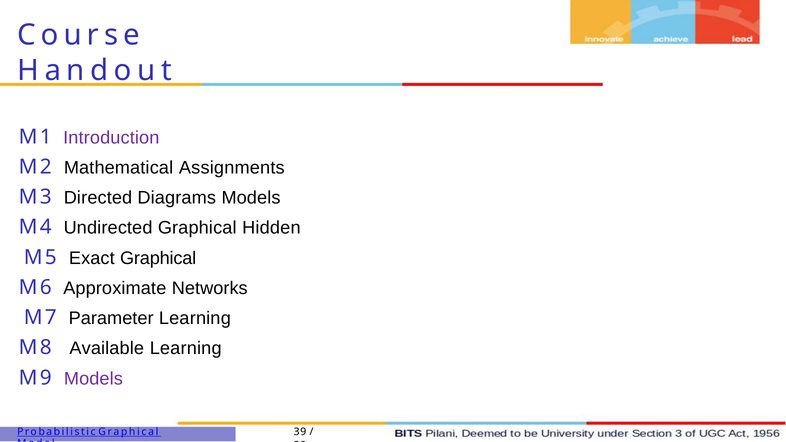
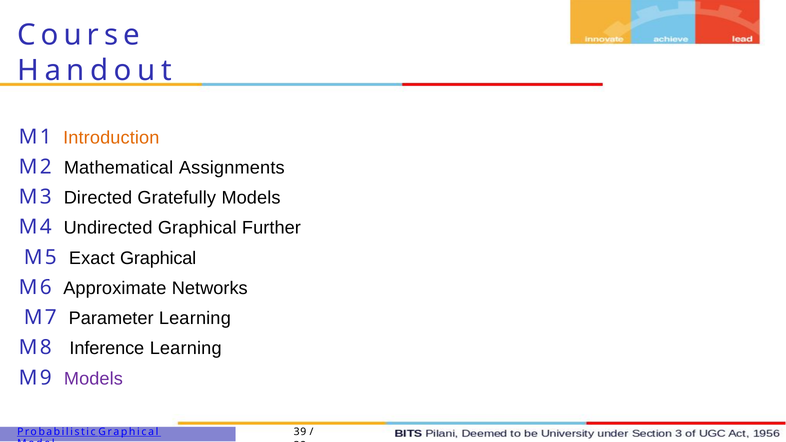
Introduction colour: purple -> orange
Diagrams: Diagrams -> Gratefully
Hidden: Hidden -> Further
Available: Available -> Inference
